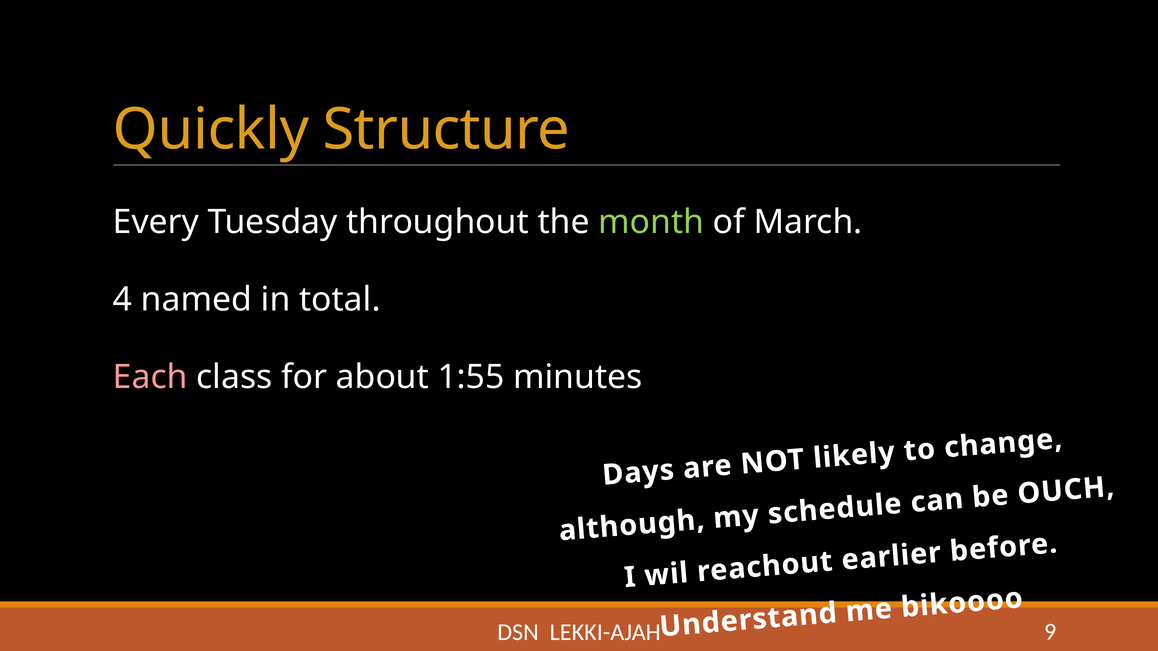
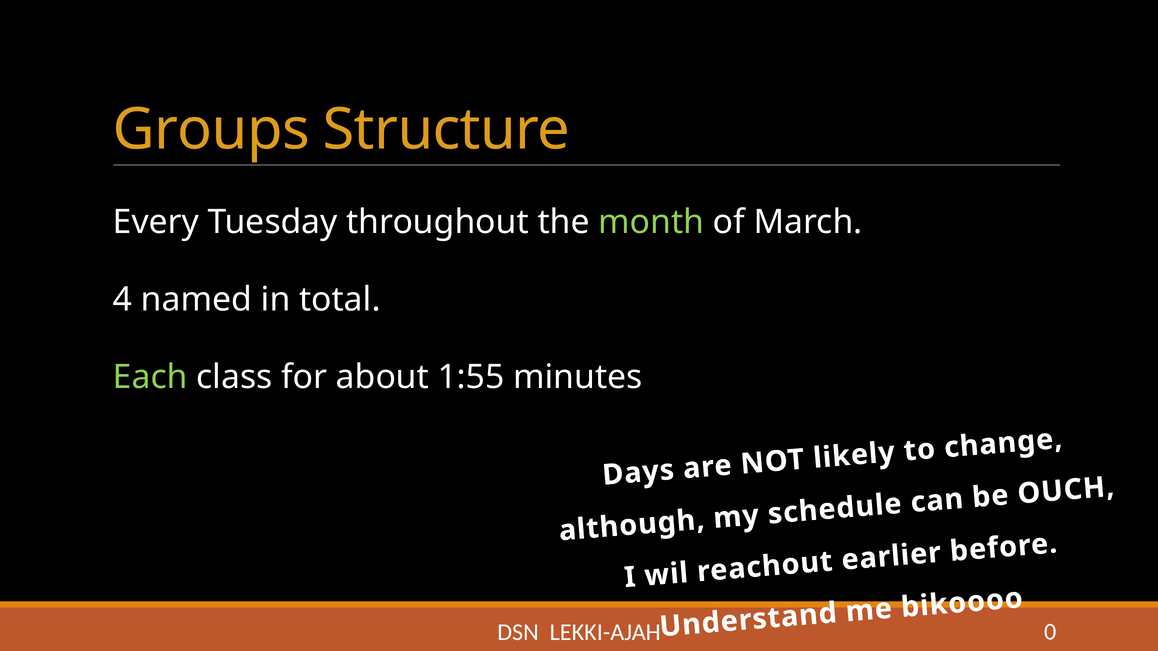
Quickly: Quickly -> Groups
Each colour: pink -> light green
9: 9 -> 0
